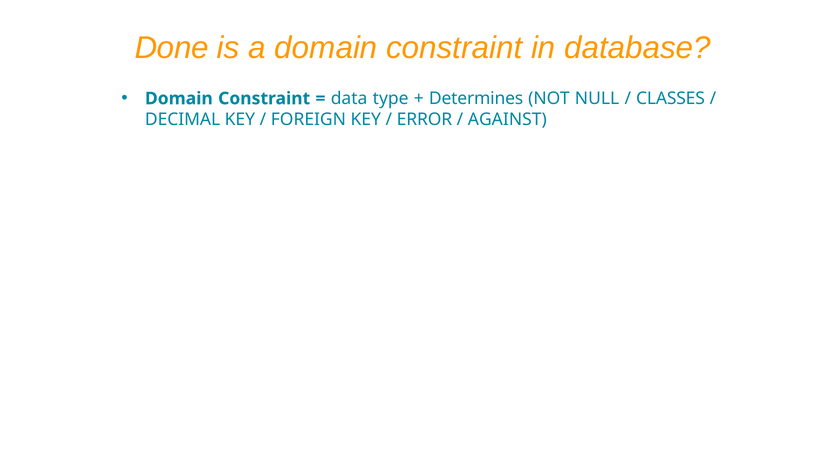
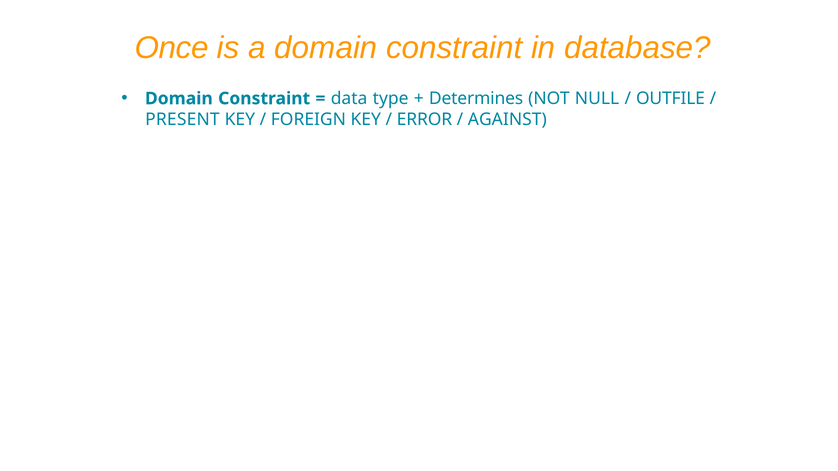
Done: Done -> Once
CLASSES: CLASSES -> OUTFILE
DECIMAL: DECIMAL -> PRESENT
